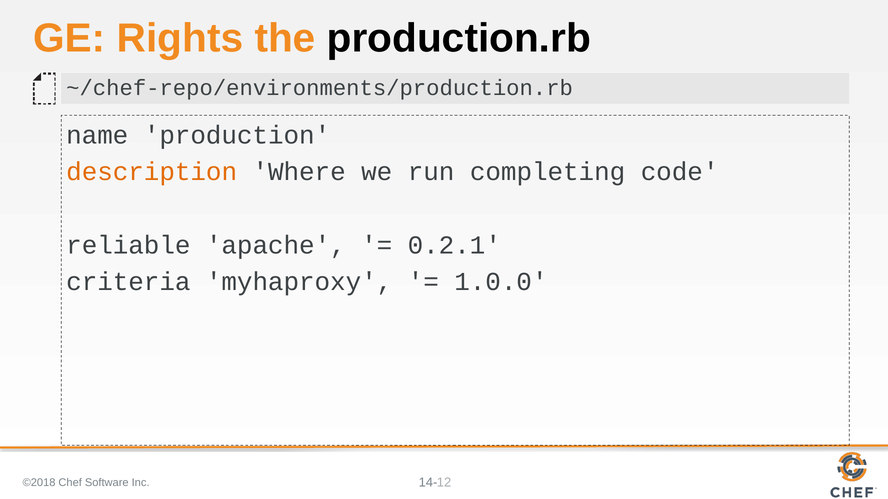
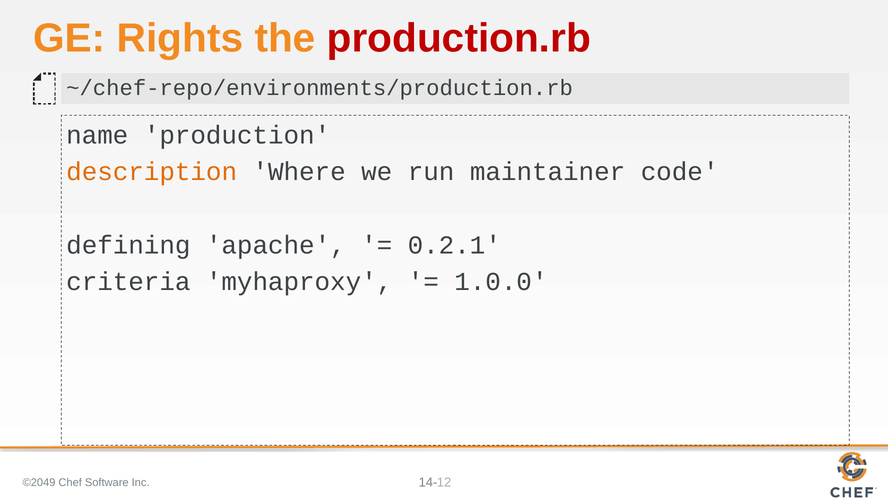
production.rb colour: black -> red
completing: completing -> maintainer
reliable: reliable -> defining
©2018: ©2018 -> ©2049
